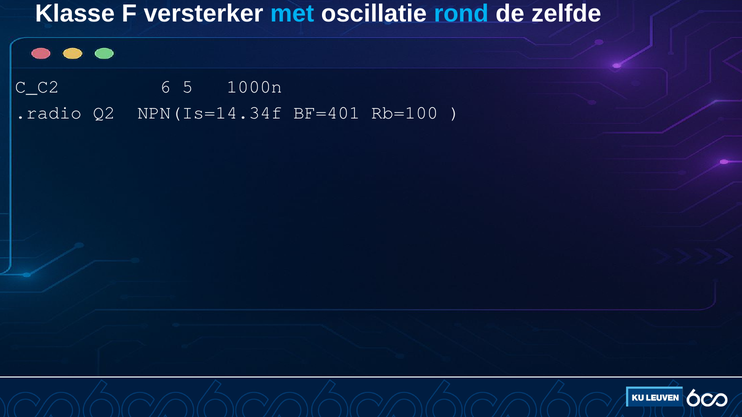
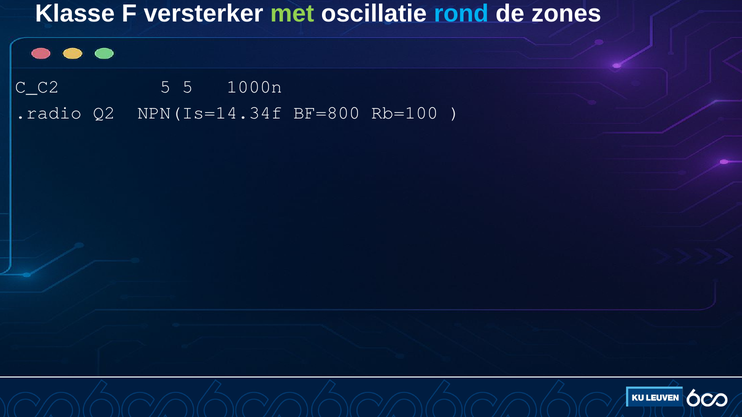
met colour: light blue -> light green
zelfde: zelfde -> zones
C_C2 6: 6 -> 5
BF=401: BF=401 -> BF=800
